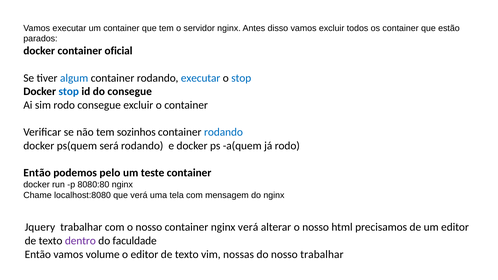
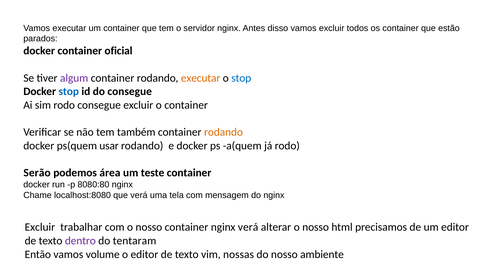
algum colour: blue -> purple
executar at (201, 78) colour: blue -> orange
sozinhos: sozinhos -> também
rodando at (223, 132) colour: blue -> orange
será: será -> usar
Então at (37, 173): Então -> Serão
pelo: pelo -> área
Jquery at (40, 227): Jquery -> Excluir
faculdade: faculdade -> tentaram
nosso trabalhar: trabalhar -> ambiente
